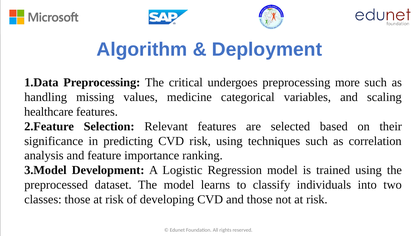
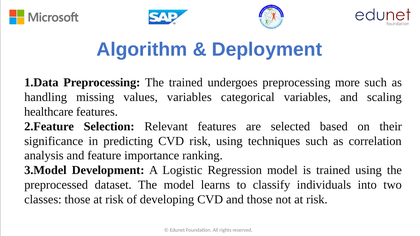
The critical: critical -> trained
values medicine: medicine -> variables
